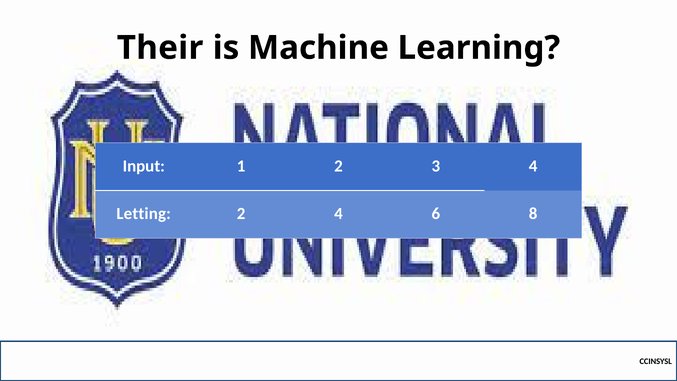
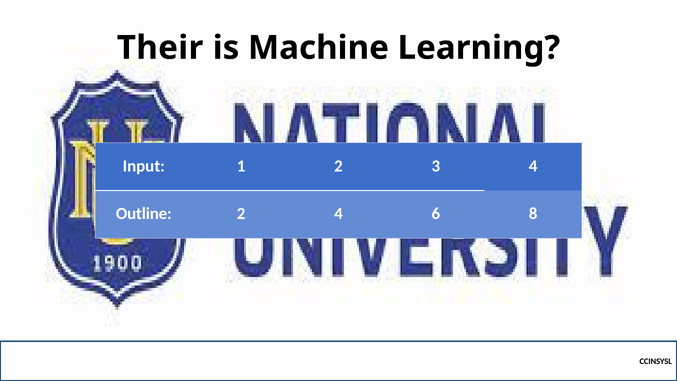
Letting: Letting -> Outline
